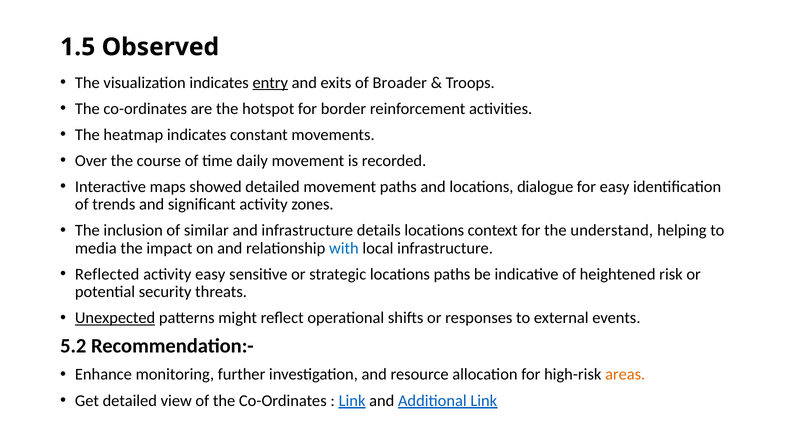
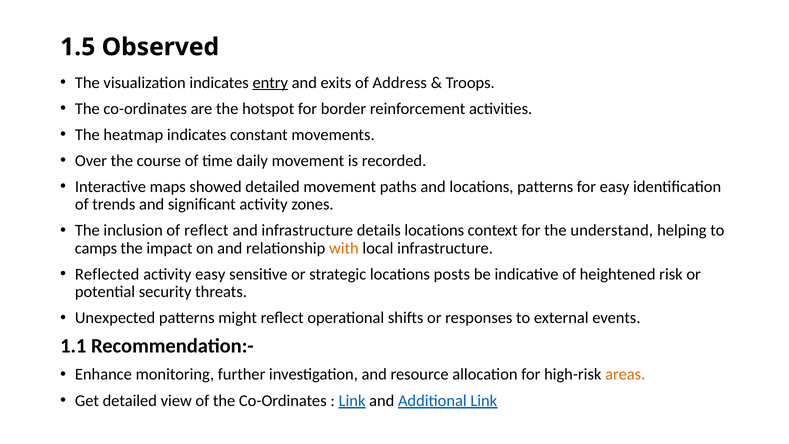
Broader: Broader -> Address
locations dialogue: dialogue -> patterns
of similar: similar -> reflect
media: media -> camps
with colour: blue -> orange
locations paths: paths -> posts
Unexpected underline: present -> none
5.2: 5.2 -> 1.1
